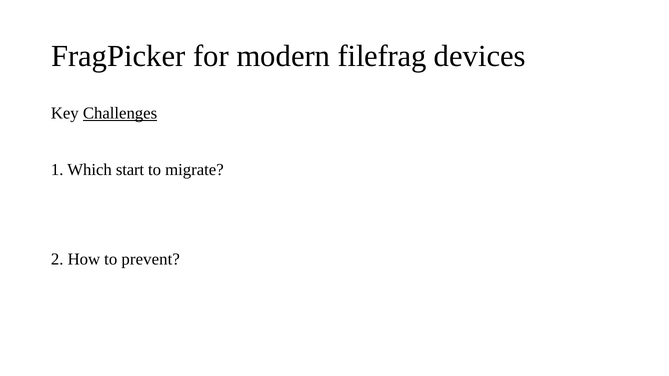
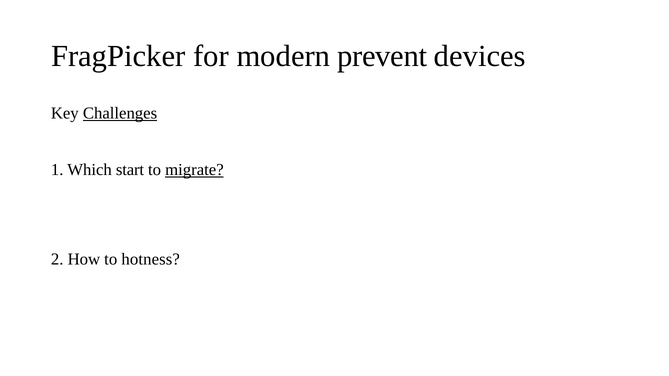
filefrag: filefrag -> prevent
migrate underline: none -> present
prevent: prevent -> hotness
